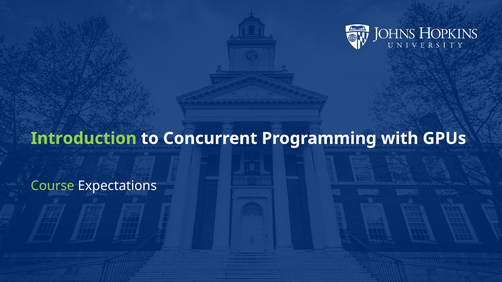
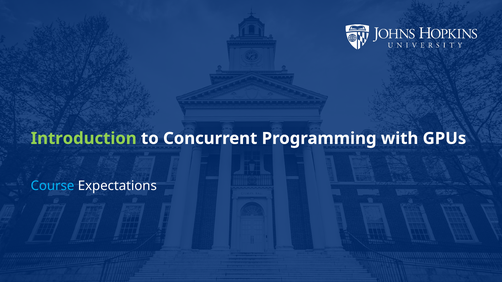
Course colour: light green -> light blue
